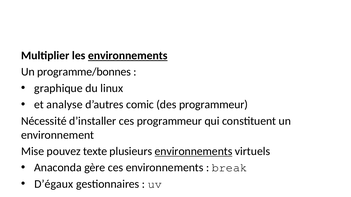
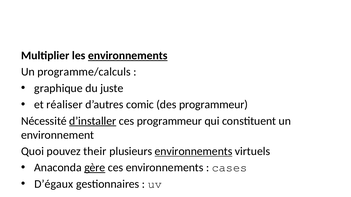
programme/bonnes: programme/bonnes -> programme/calculs
linux: linux -> juste
analyse: analyse -> réaliser
d’installer underline: none -> present
Mise: Mise -> Quoi
texte: texte -> their
gère underline: none -> present
break: break -> cases
